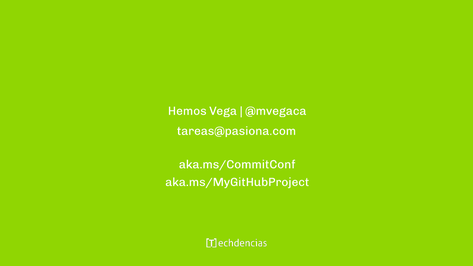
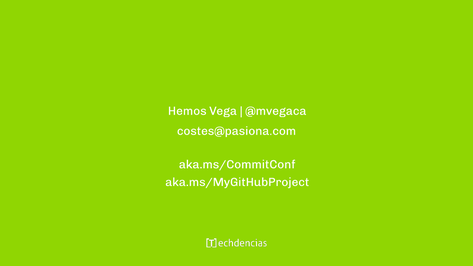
tareas@pasiona.com: tareas@pasiona.com -> costes@pasiona.com
